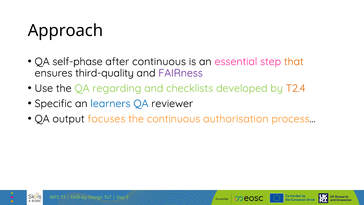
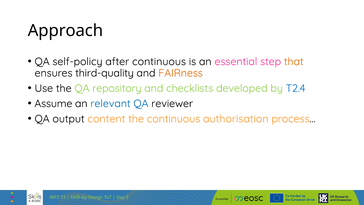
self-phase: self-phase -> self-policy
FAIRness colour: purple -> orange
regarding: regarding -> repository
T2.4 colour: orange -> blue
Specific: Specific -> Assume
learners: learners -> relevant
focuses: focuses -> content
